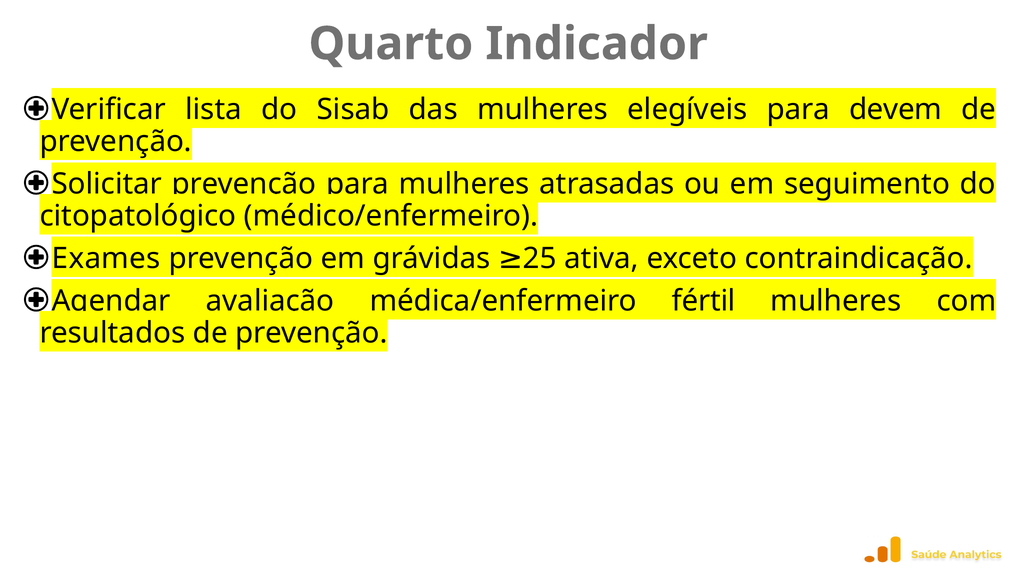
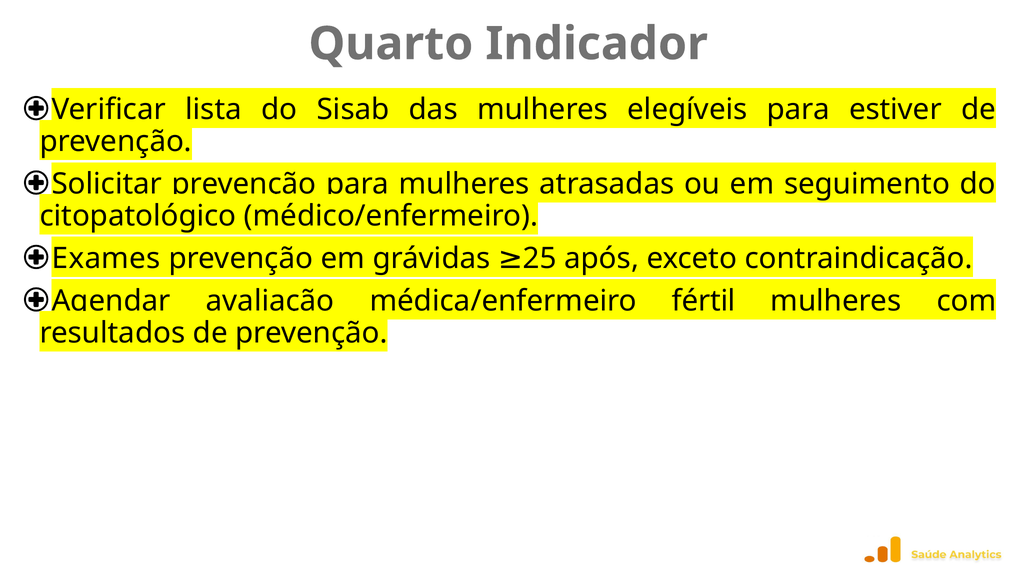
devem: devem -> estiver
ativa: ativa -> após
